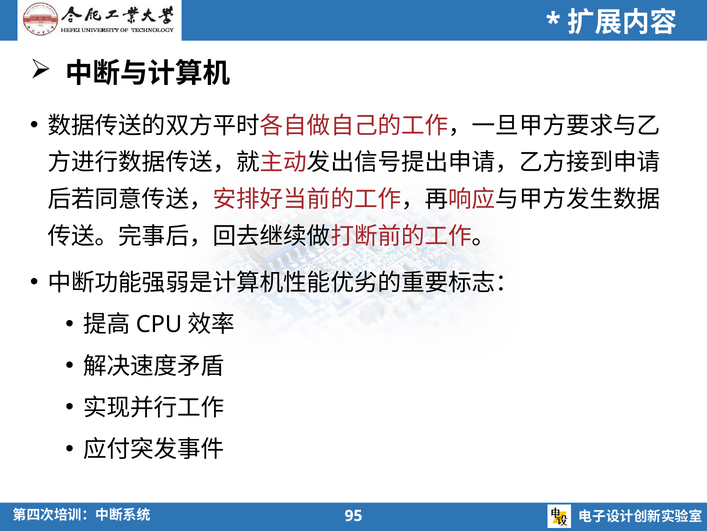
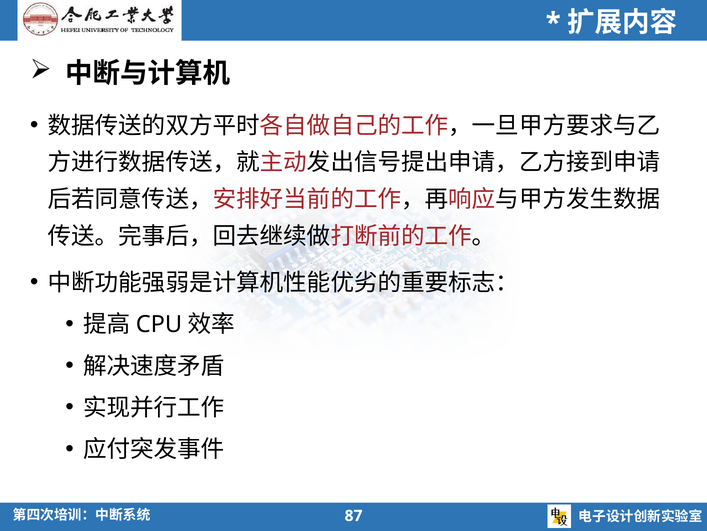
95: 95 -> 87
